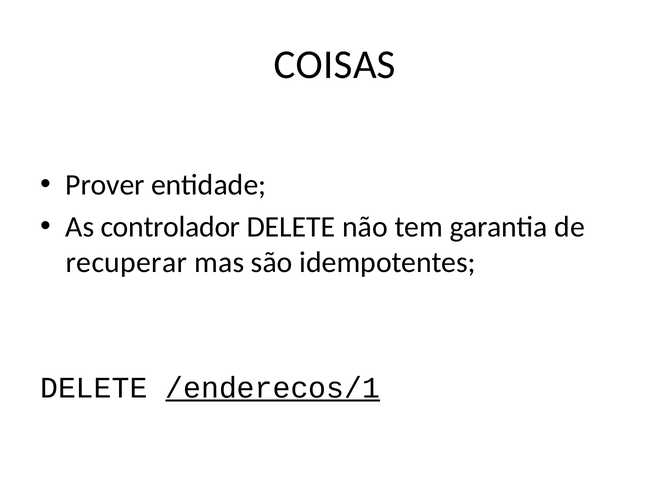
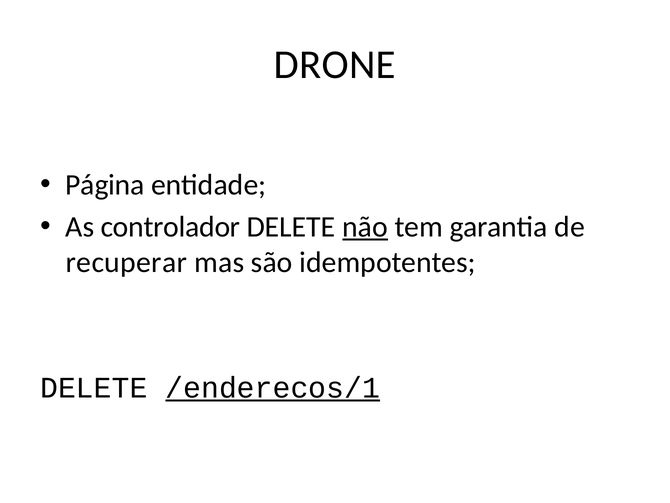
COISAS: COISAS -> DRONE
Prover: Prover -> Página
não underline: none -> present
